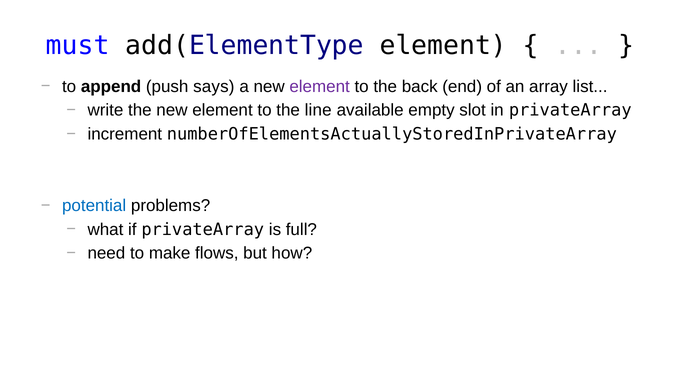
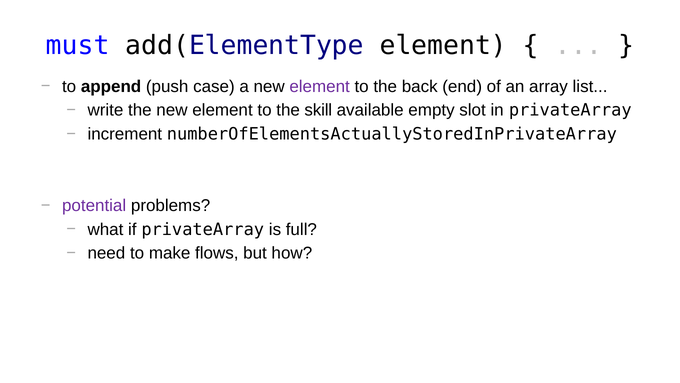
says: says -> case
line: line -> skill
potential colour: blue -> purple
